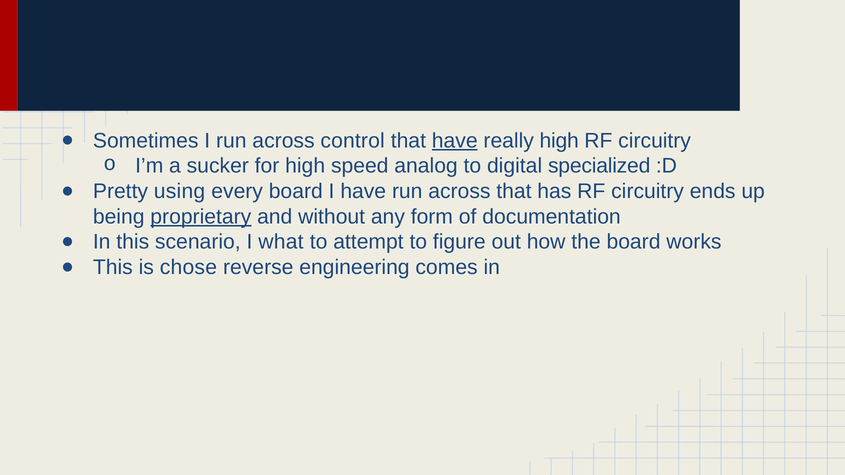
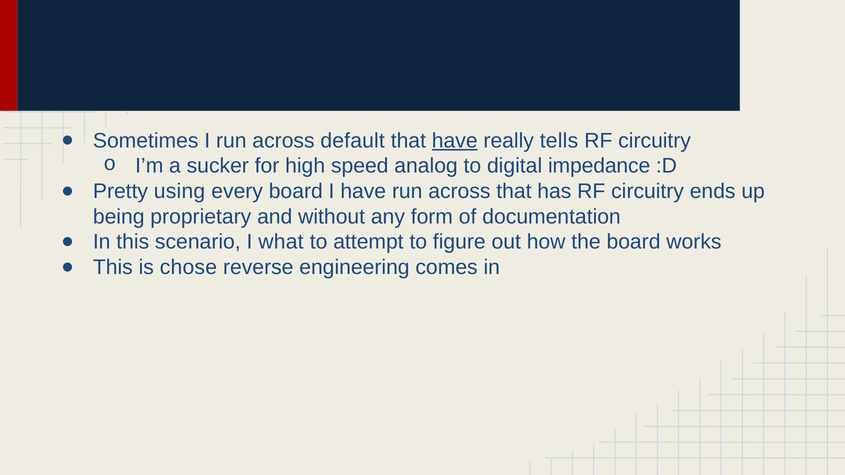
control: control -> default
really high: high -> tells
specialized: specialized -> impedance
proprietary underline: present -> none
